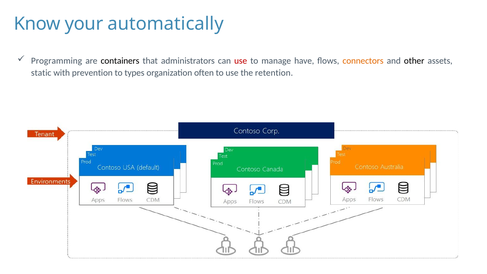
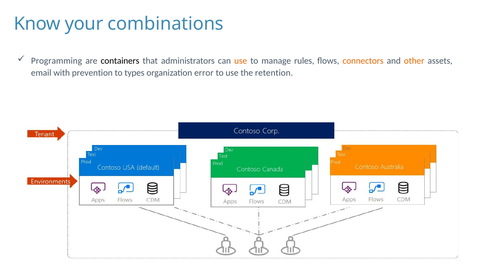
automatically: automatically -> combinations
use at (241, 61) colour: red -> orange
have: have -> rules
other colour: black -> orange
static: static -> email
often: often -> error
